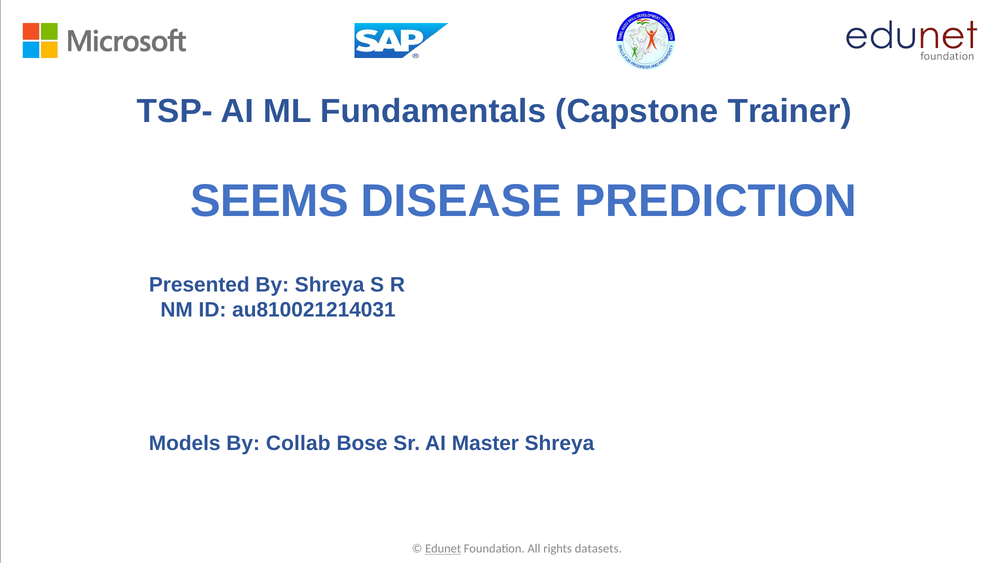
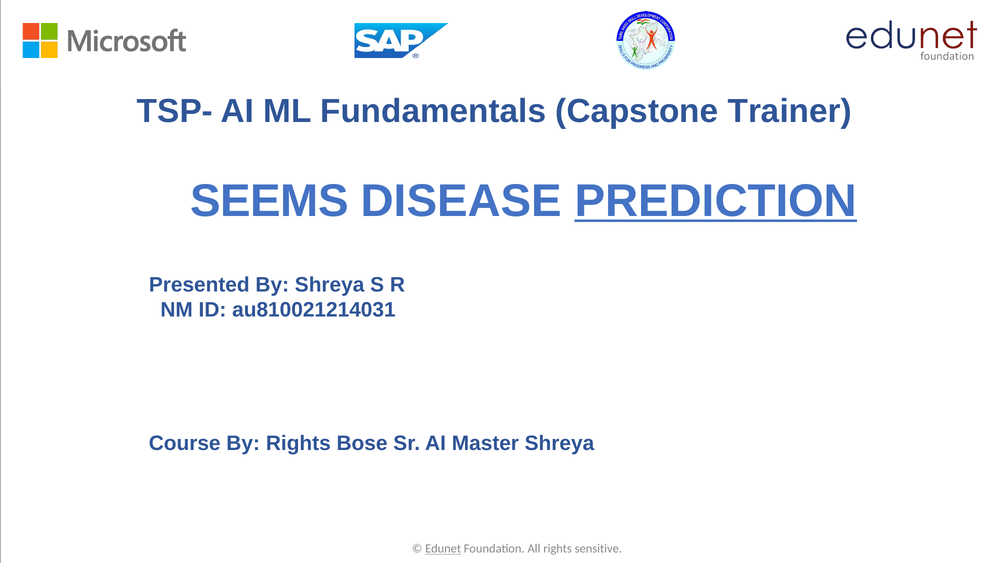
PREDICTION underline: none -> present
Models: Models -> Course
By Collab: Collab -> Rights
datasets: datasets -> sensitive
